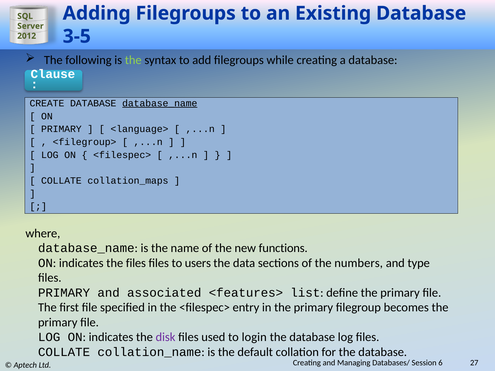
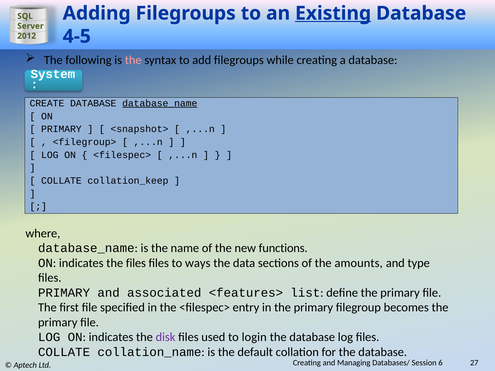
Existing underline: none -> present
3-5: 3-5 -> 4-5
the at (133, 60) colour: light green -> pink
Clause: Clause -> System
<language>: <language> -> <snapshot>
collation_maps: collation_maps -> collation_keep
users: users -> ways
numbers: numbers -> amounts
